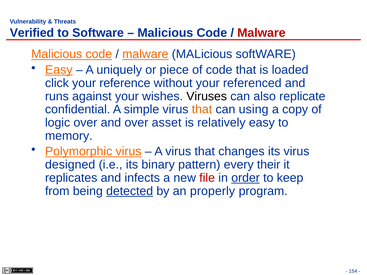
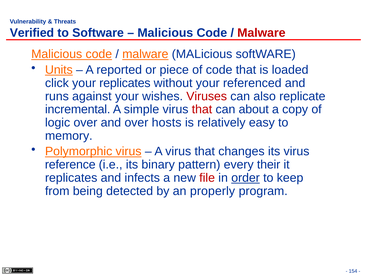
Easy at (59, 70): Easy -> Units
uniquely: uniquely -> reported
your reference: reference -> replicates
Viruses colour: black -> red
confidential: confidential -> incremental
that at (202, 110) colour: orange -> red
using: using -> about
asset: asset -> hosts
designed: designed -> reference
detected underline: present -> none
